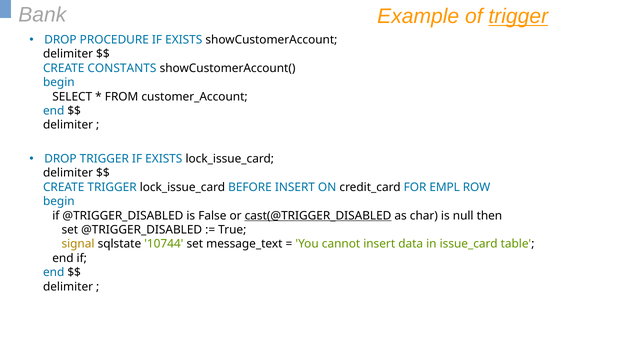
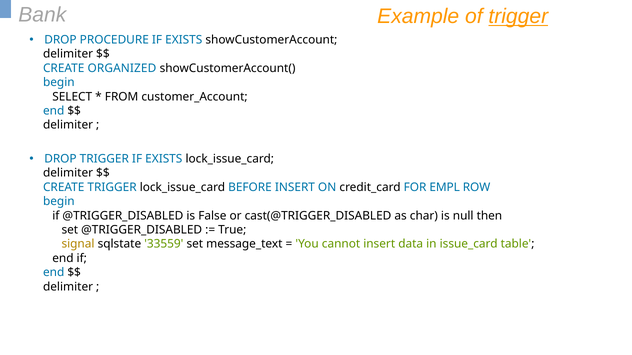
CONSTANTS: CONSTANTS -> ORGANIZED
cast(@TRIGGER_DISABLED underline: present -> none
10744: 10744 -> 33559
